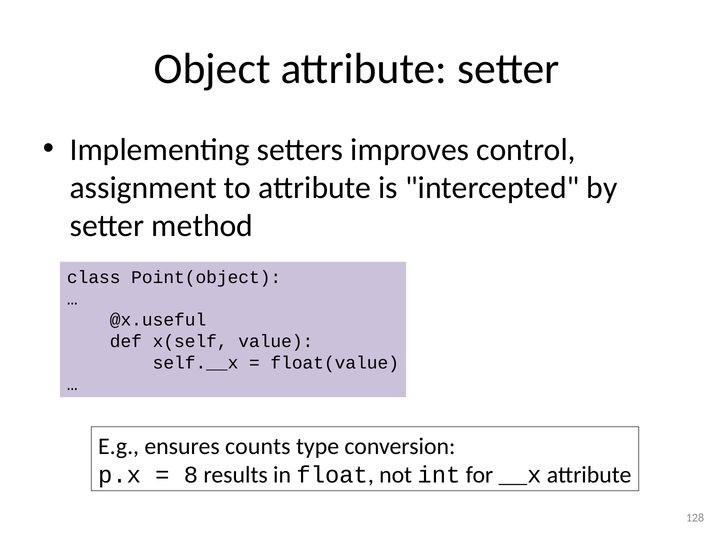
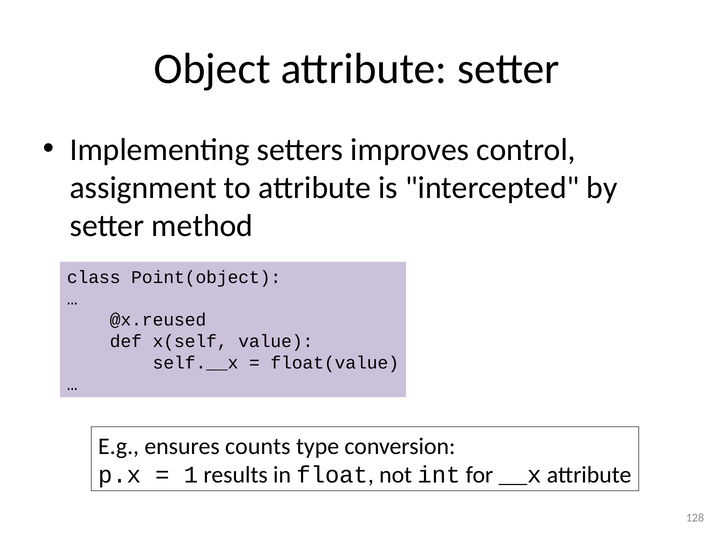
@x.useful: @x.useful -> @x.reused
8: 8 -> 1
